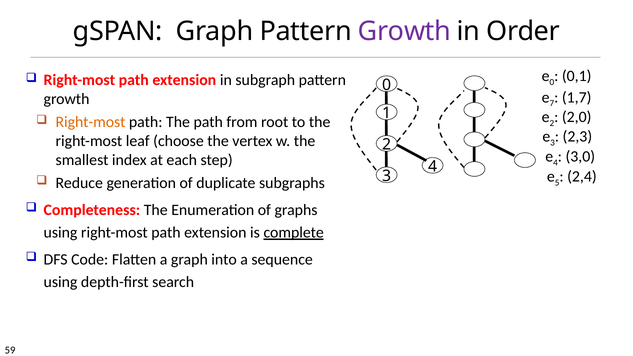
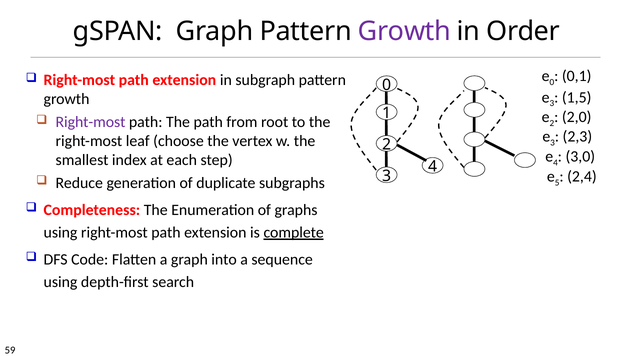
7 at (552, 103): 7 -> 3
1,7: 1,7 -> 1,5
Right-most at (91, 122) colour: orange -> purple
